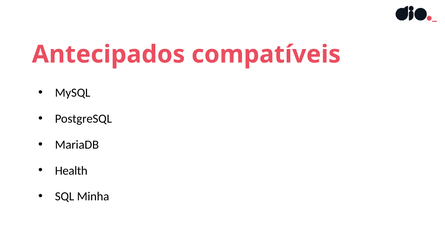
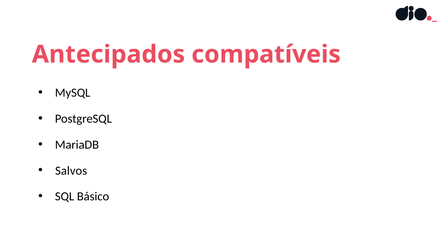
Health: Health -> Salvos
Minha: Minha -> Básico
